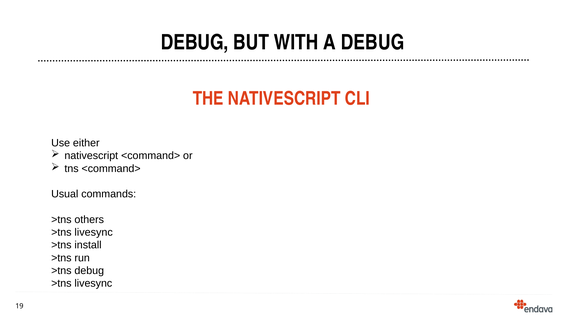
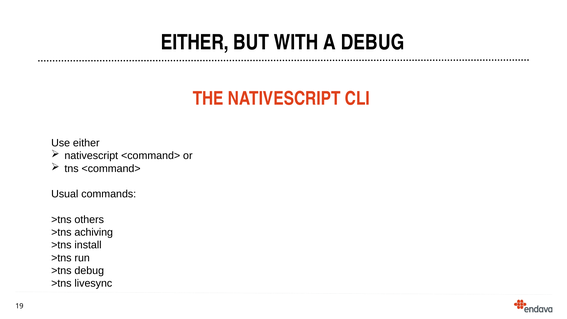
DEBUG at (195, 42): DEBUG -> EITHER
livesync at (94, 232): livesync -> achiving
